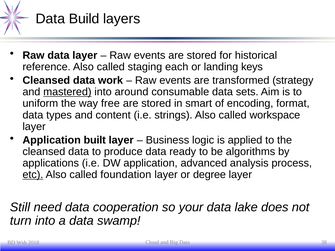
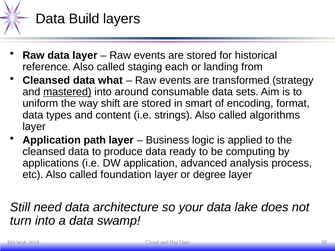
keys: keys -> from
work: work -> what
free: free -> shift
workspace: workspace -> algorithms
built: built -> path
algorithms: algorithms -> computing
etc underline: present -> none
cooperation: cooperation -> architecture
